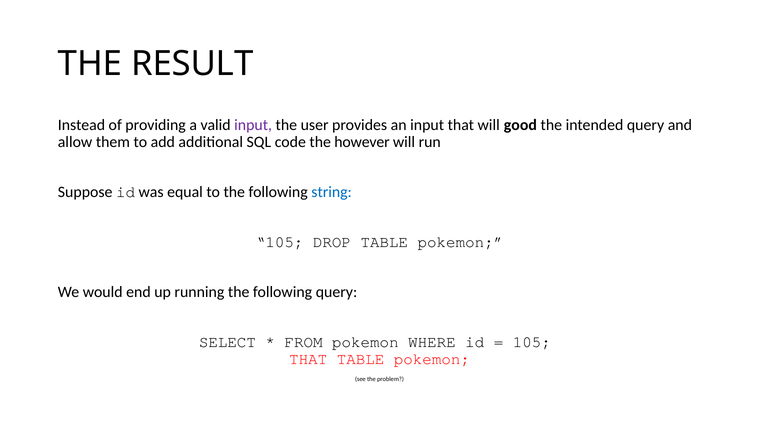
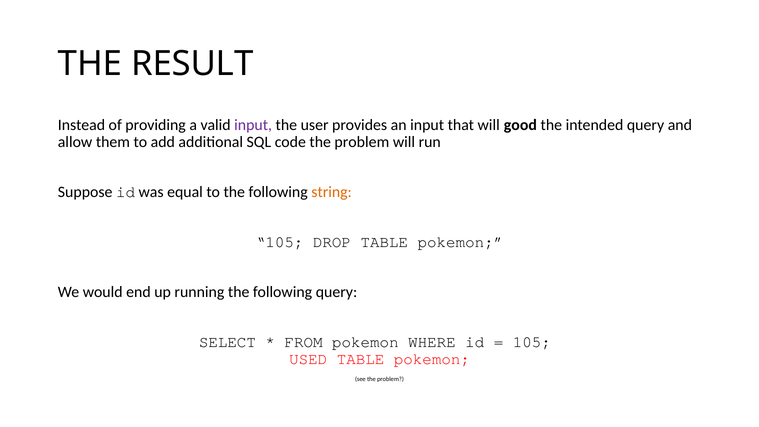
code the however: however -> problem
string colour: blue -> orange
THAT at (308, 359): THAT -> USED
